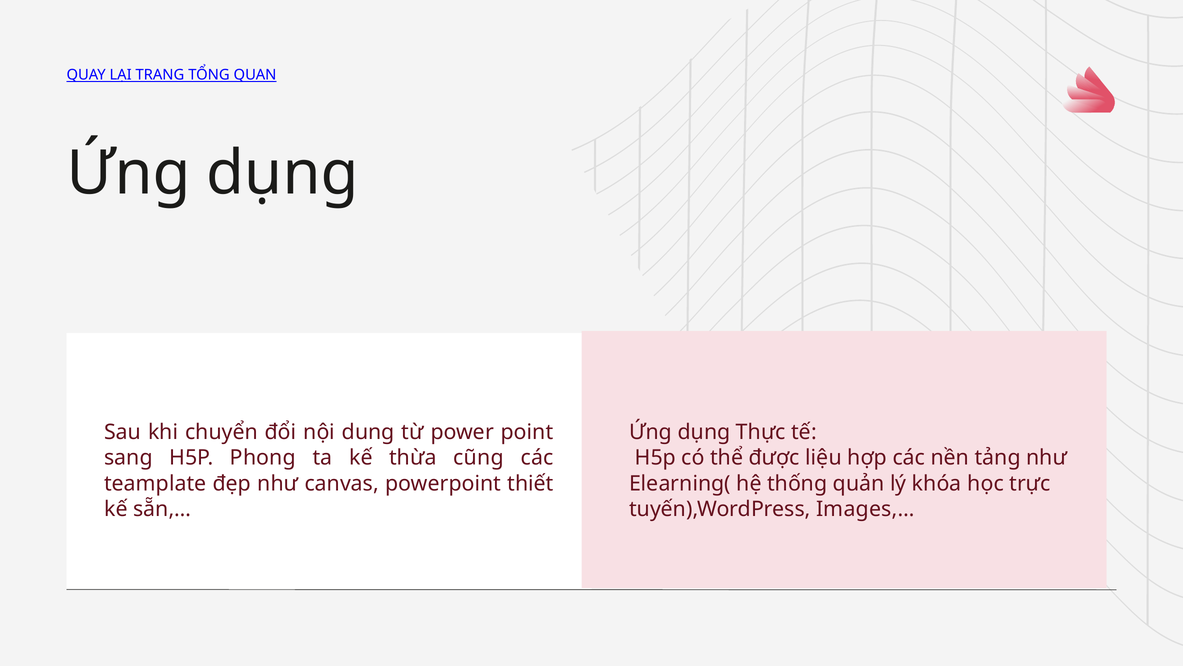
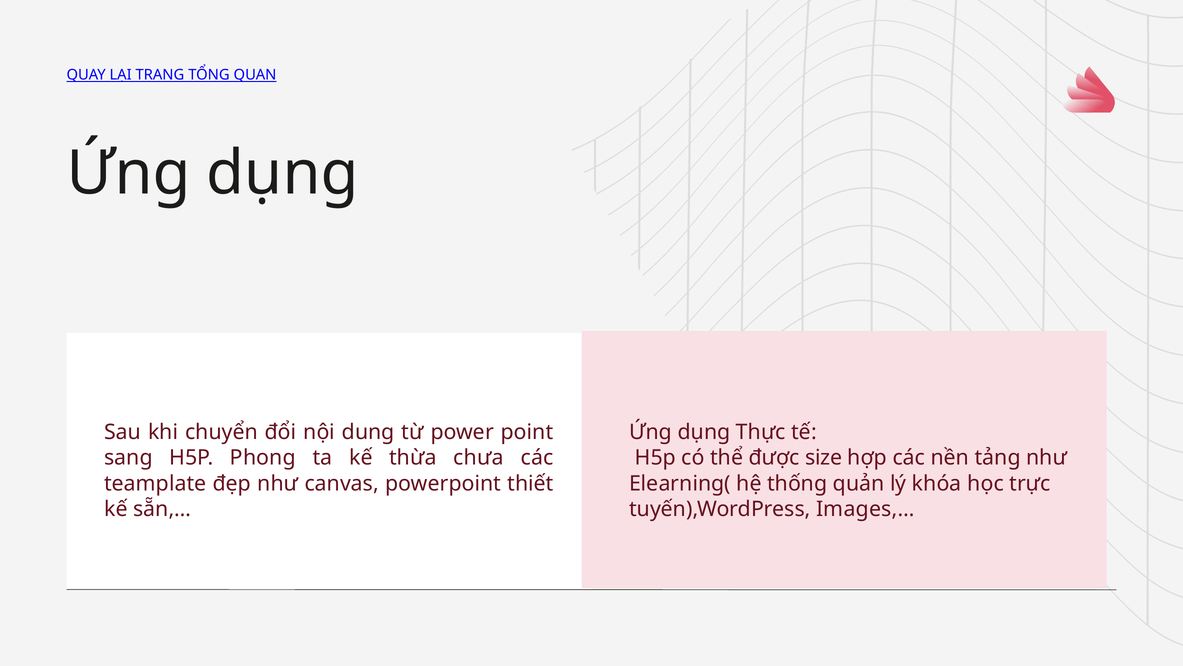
cũng: cũng -> chưa
liệu: liệu -> size
